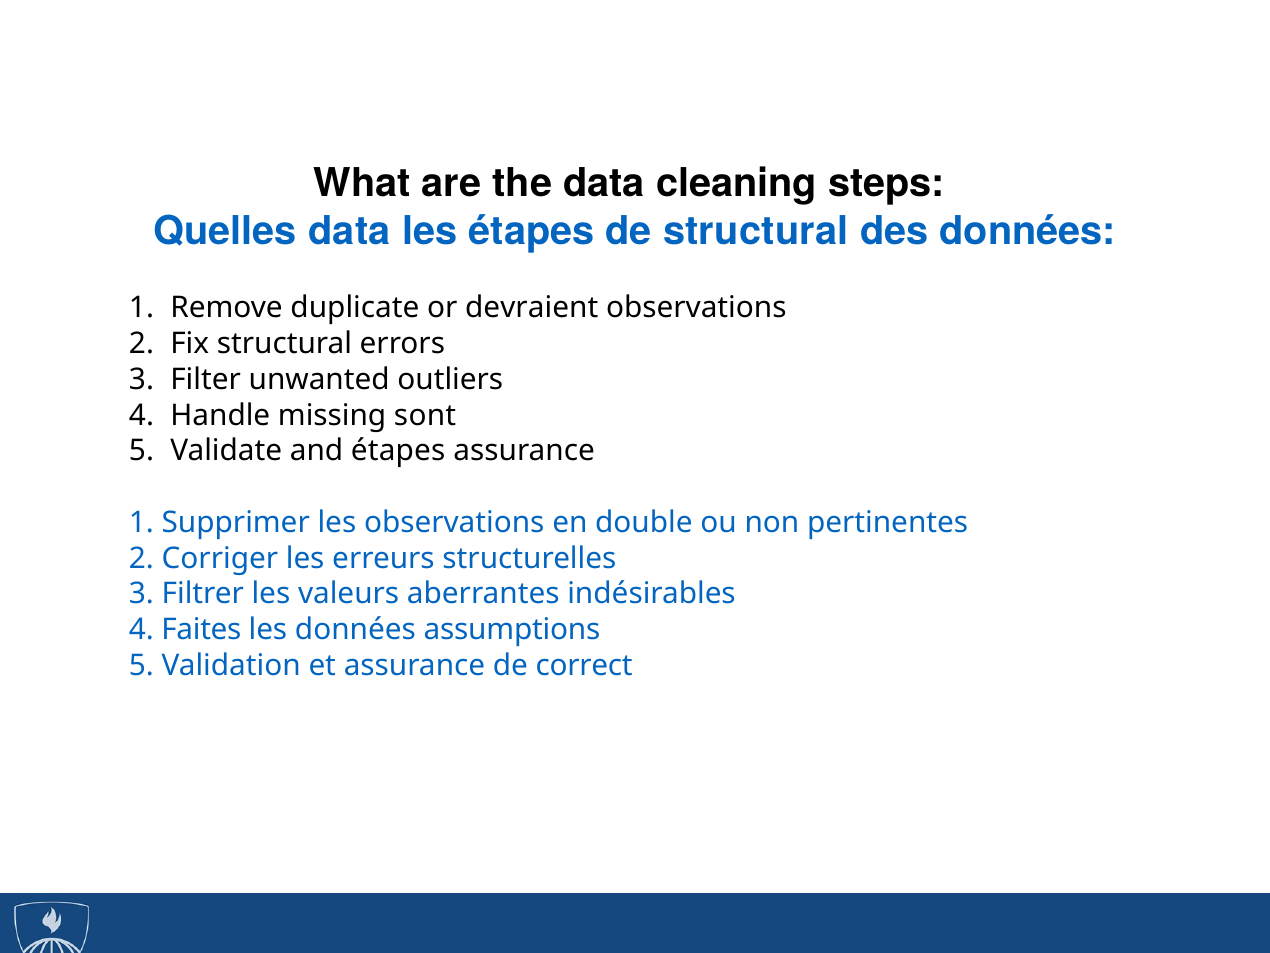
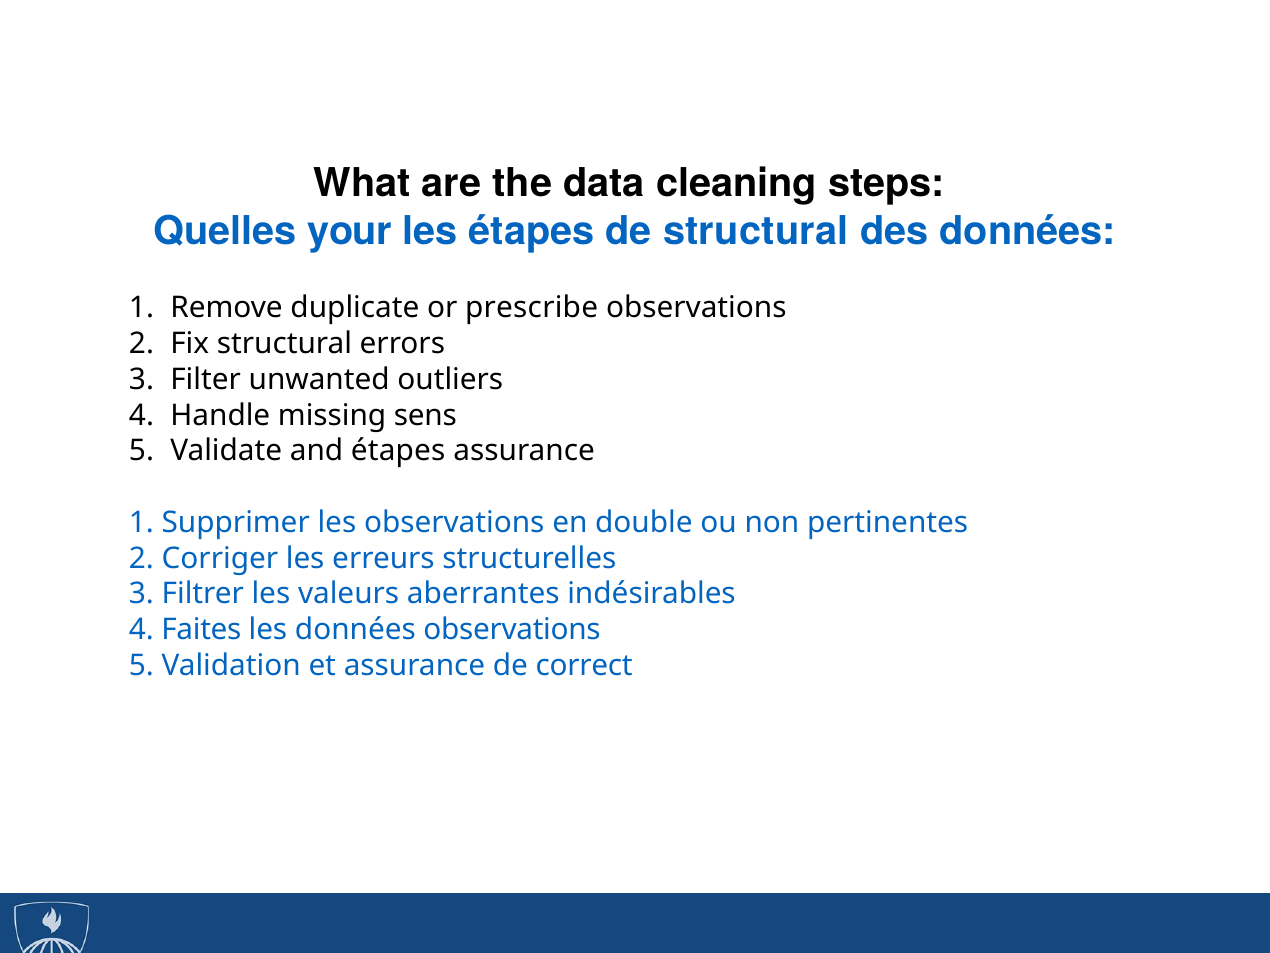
Quelles data: data -> your
devraient: devraient -> prescribe
sont: sont -> sens
données assumptions: assumptions -> observations
